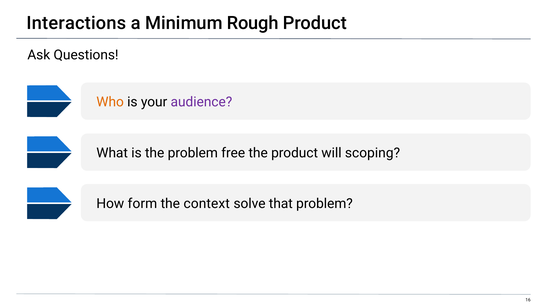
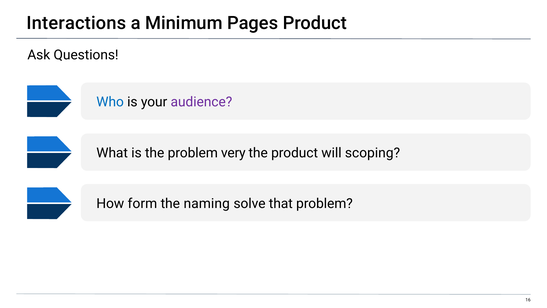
Rough: Rough -> Pages
Who colour: orange -> blue
free: free -> very
context: context -> naming
